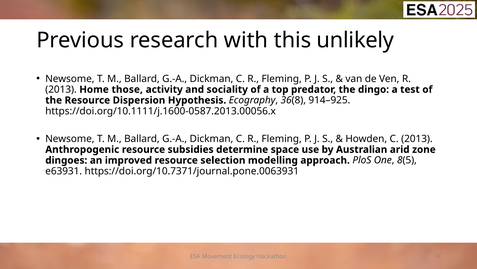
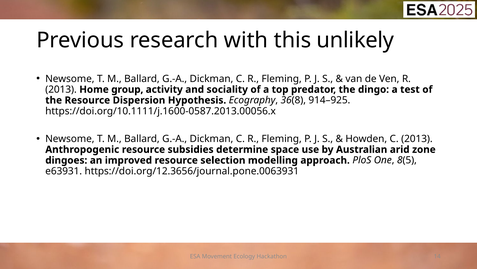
those: those -> group
https://doi.org/10.7371/journal.pone.0063931: https://doi.org/10.7371/journal.pone.0063931 -> https://doi.org/12.3656/journal.pone.0063931
